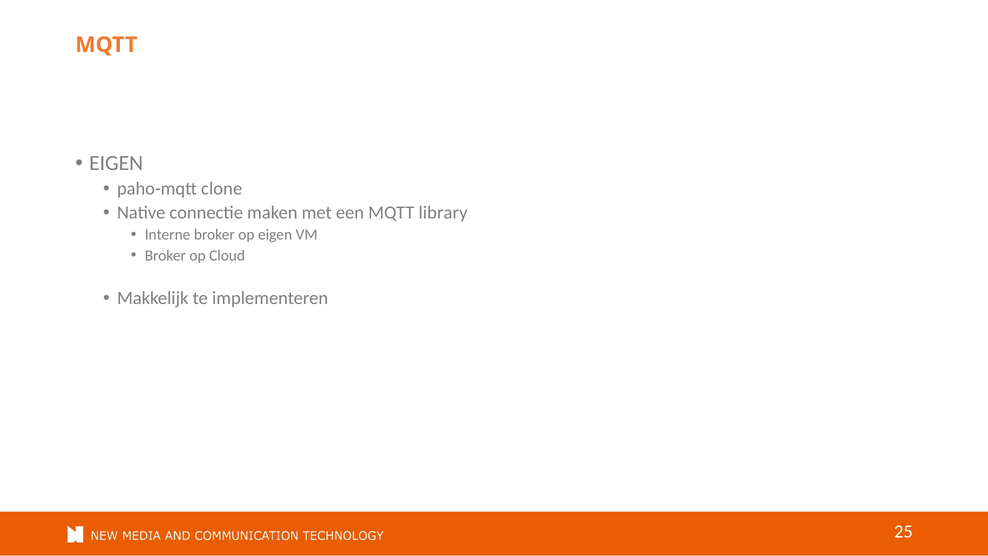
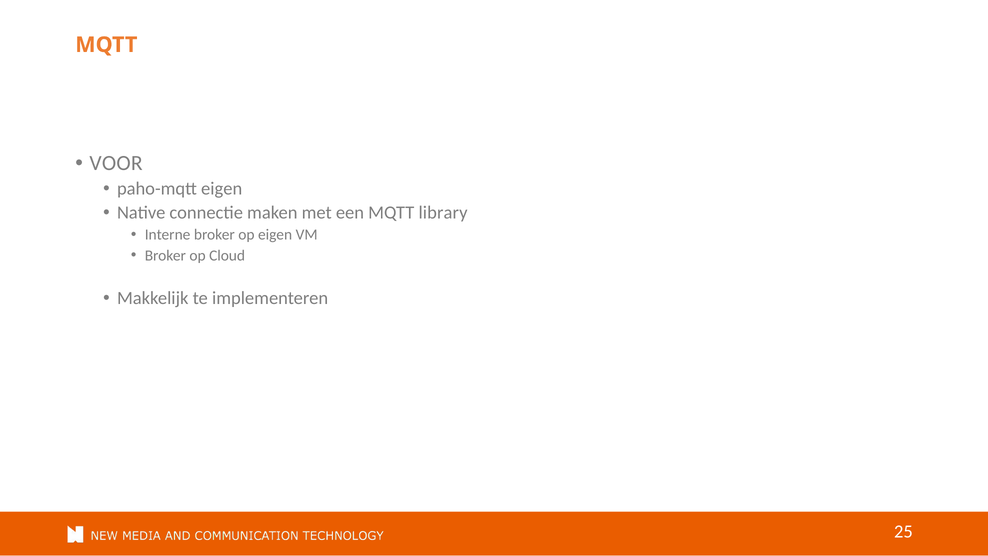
EIGEN at (116, 163): EIGEN -> VOOR
paho-mqtt clone: clone -> eigen
